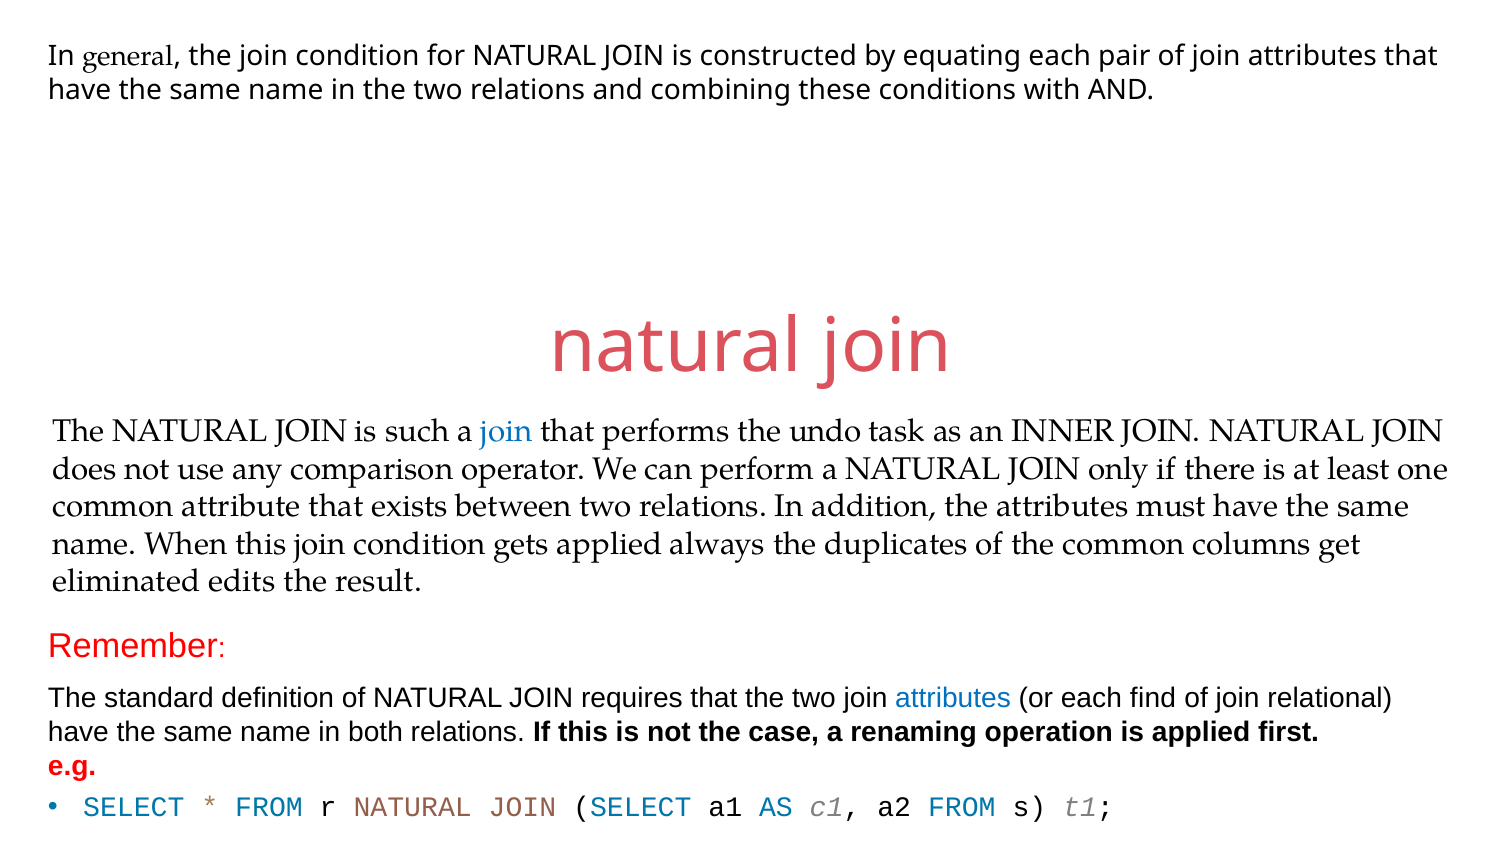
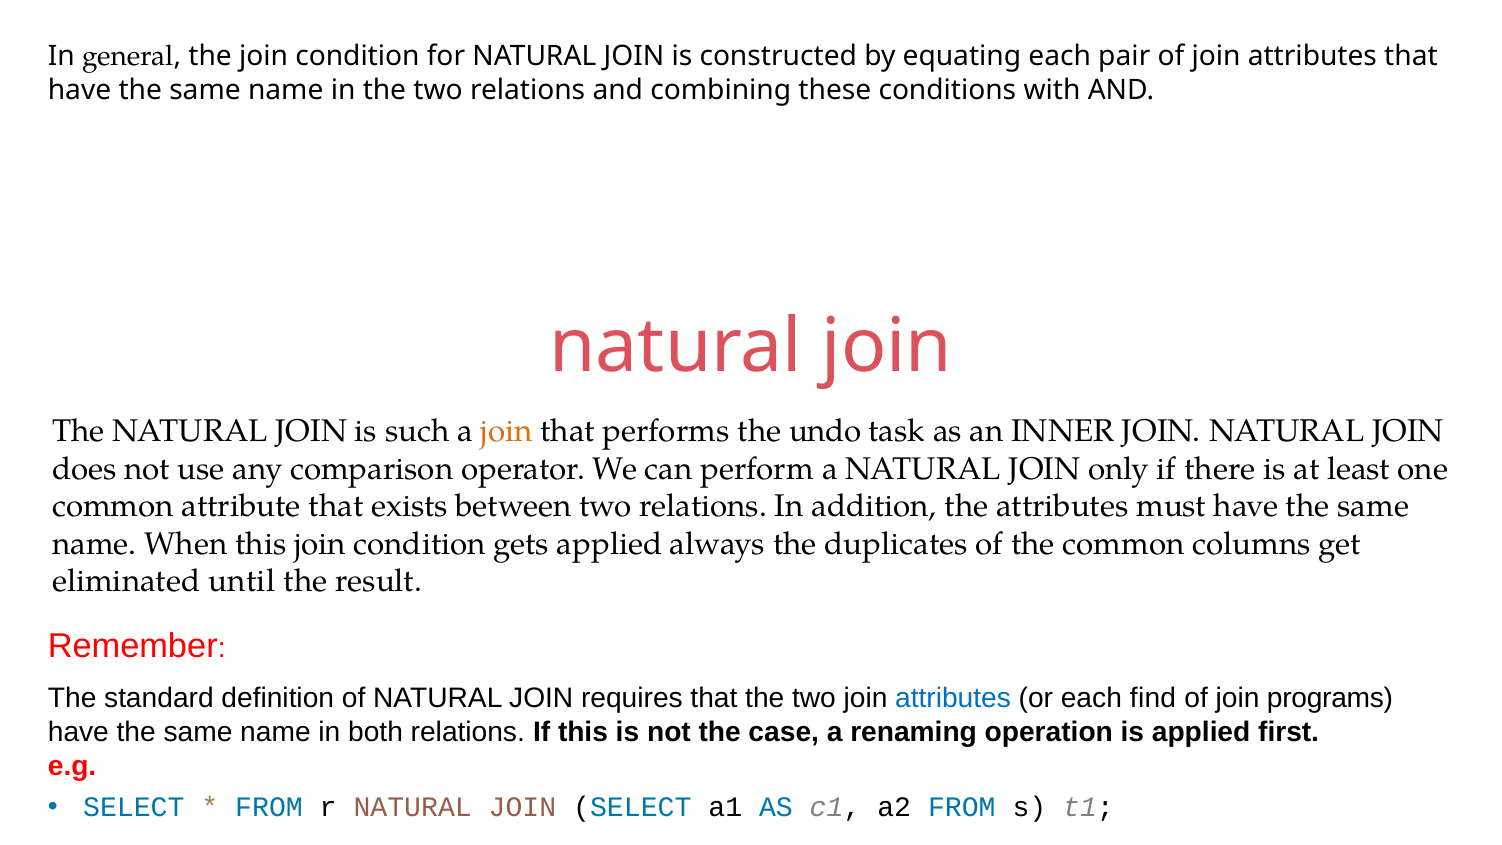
join at (507, 431) colour: blue -> orange
edits: edits -> until
relational: relational -> programs
